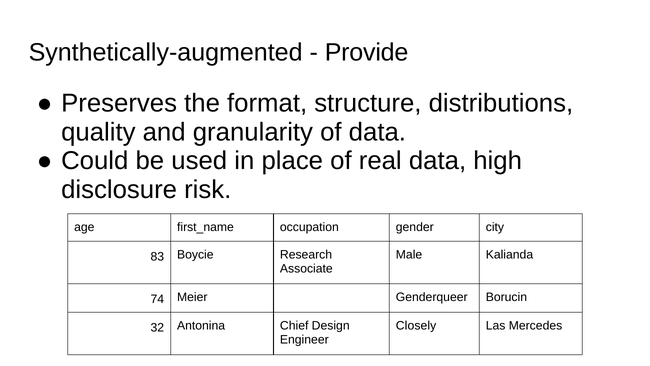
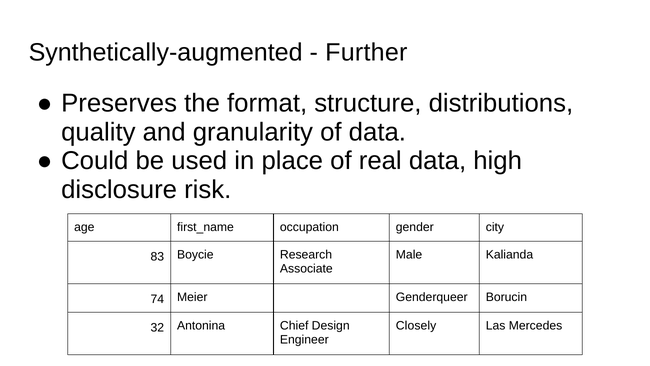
Provide: Provide -> Further
